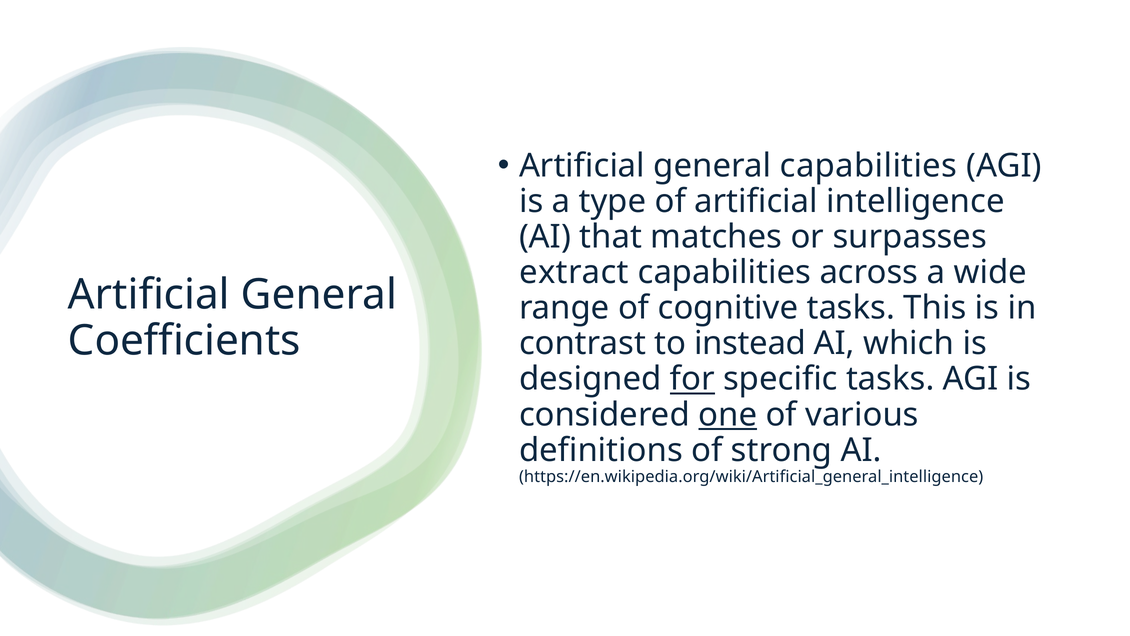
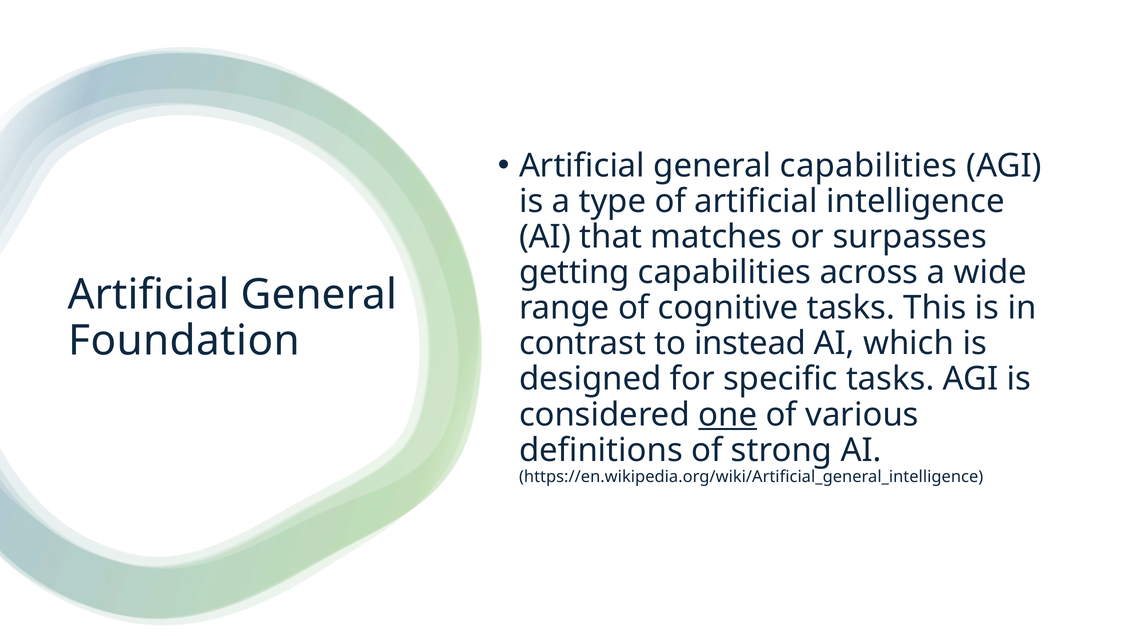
extract: extract -> getting
Coefficients: Coefficients -> Foundation
for underline: present -> none
